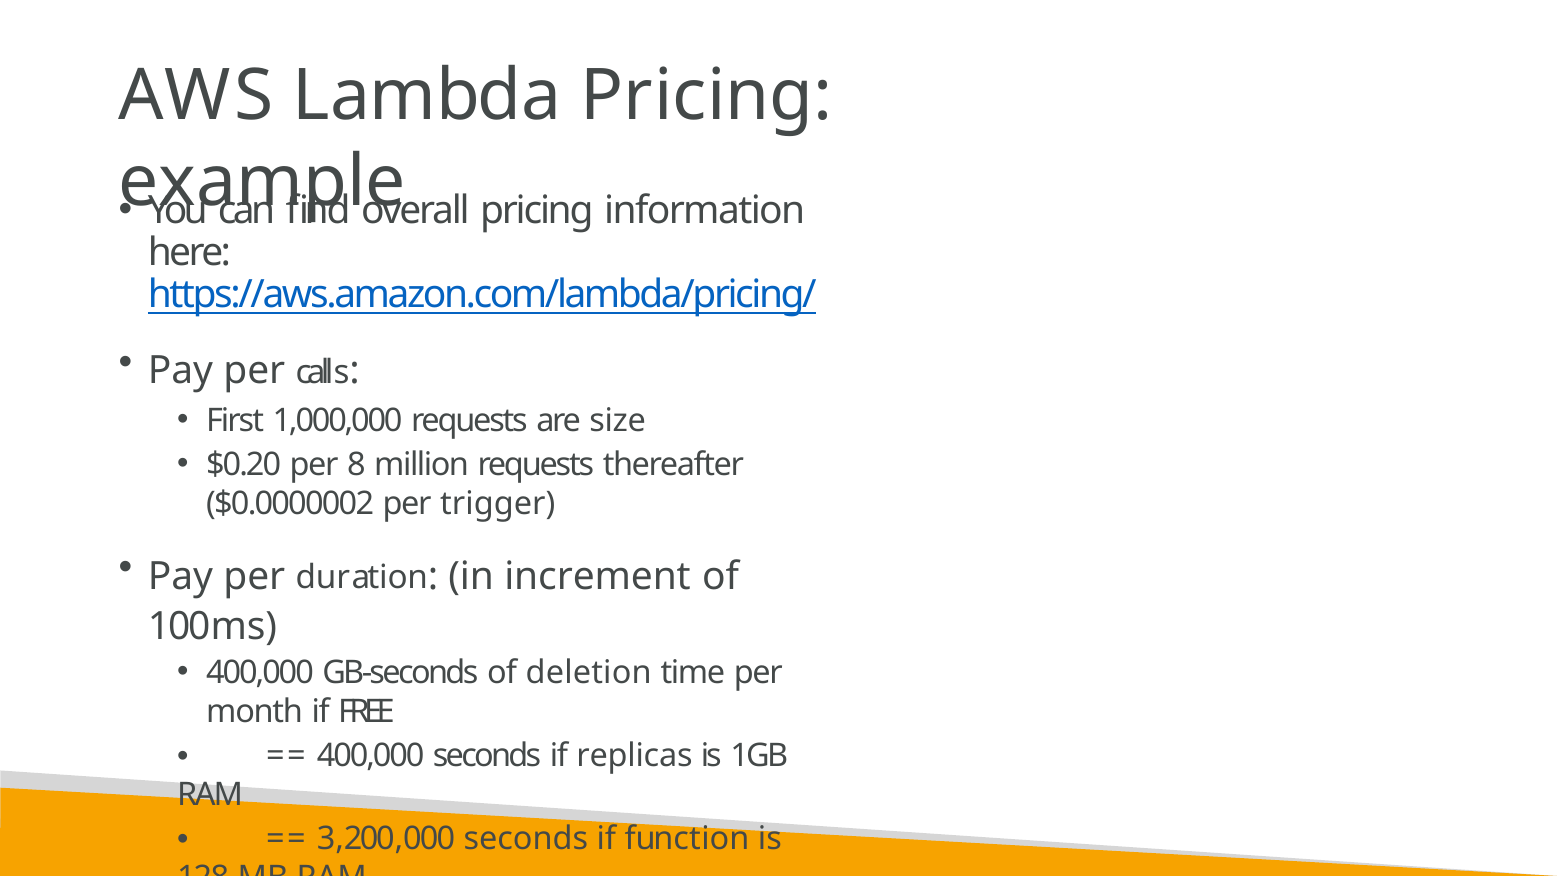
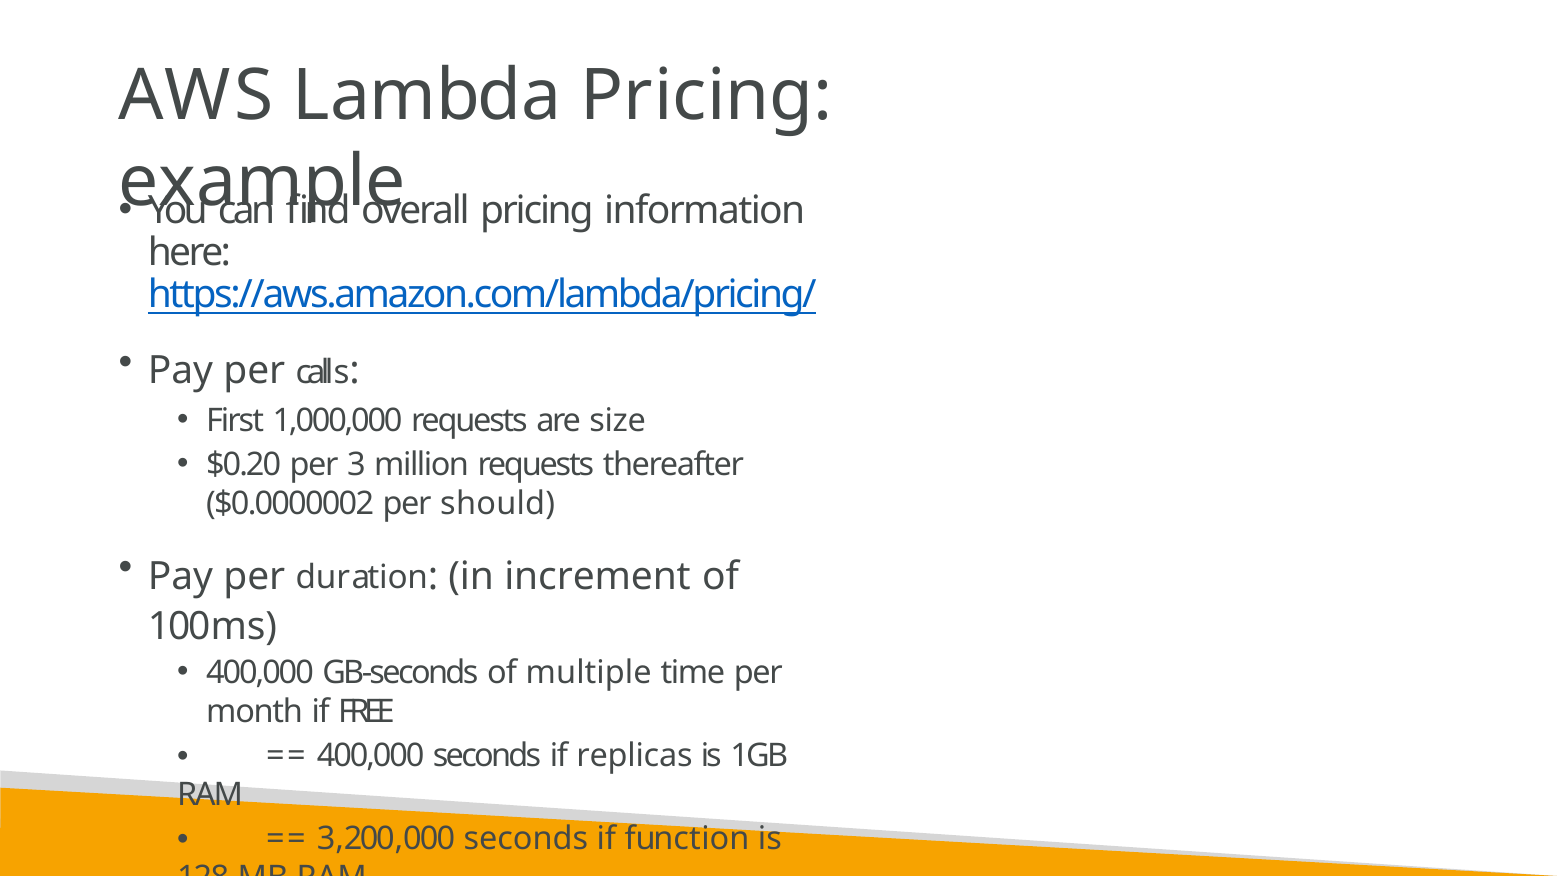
8: 8 -> 3
trigger: trigger -> should
deletion: deletion -> multiple
